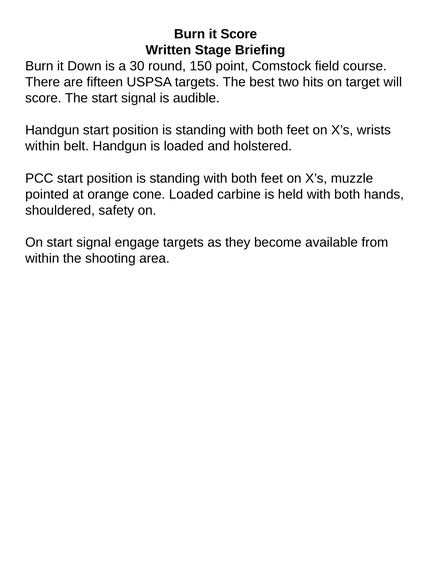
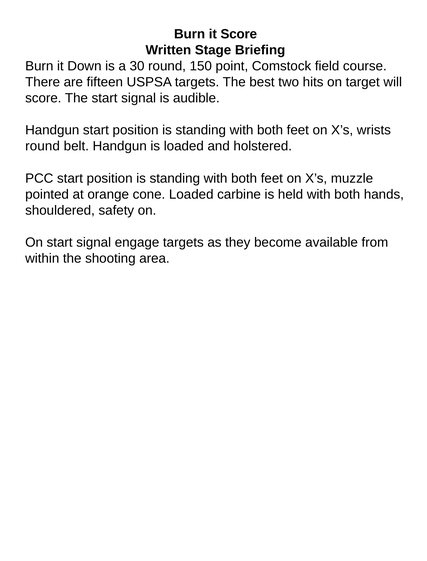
within at (43, 146): within -> round
